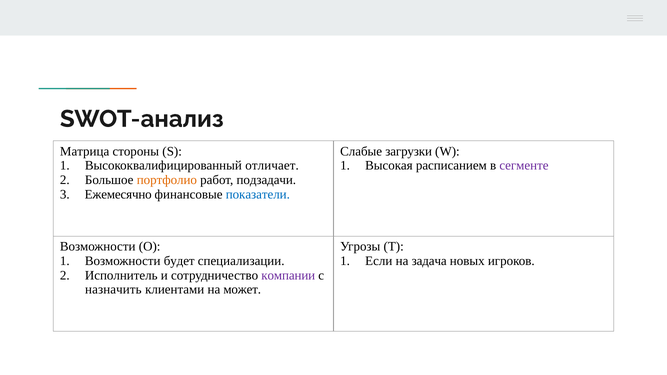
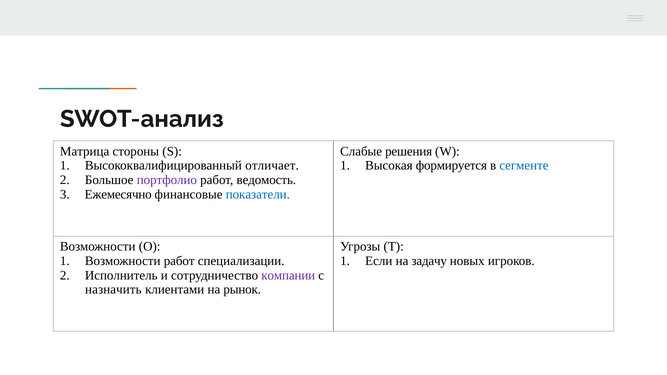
загрузки: загрузки -> решения
расписанием: расписанием -> формируется
сегменте colour: purple -> blue
портфолио colour: orange -> purple
подзадачи: подзадачи -> ведомость
Возможности будет: будет -> работ
задача: задача -> задачу
на может: может -> рынок
